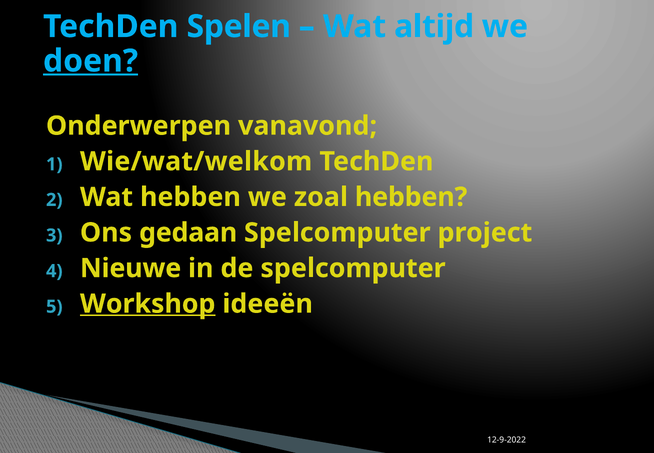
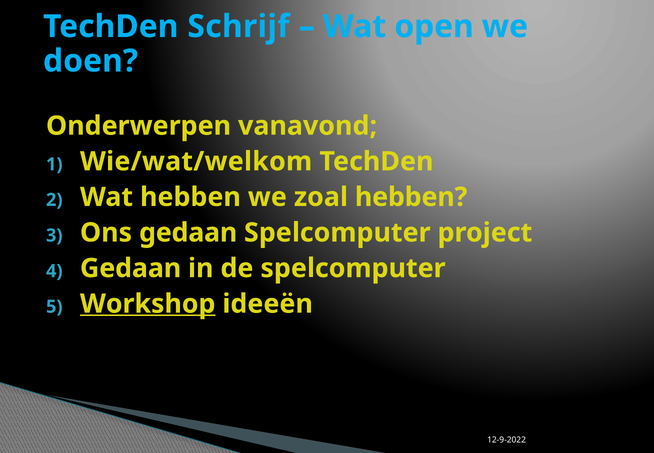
Spelen: Spelen -> Schrijf
altijd: altijd -> open
doen underline: present -> none
Nieuwe at (131, 268): Nieuwe -> Gedaan
